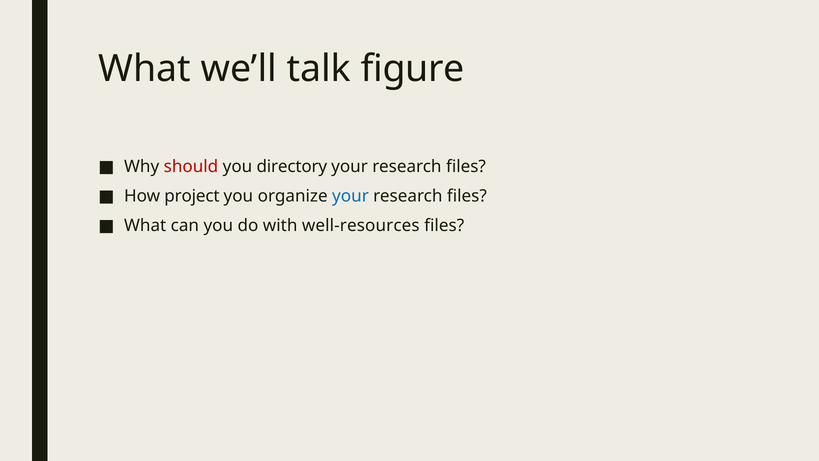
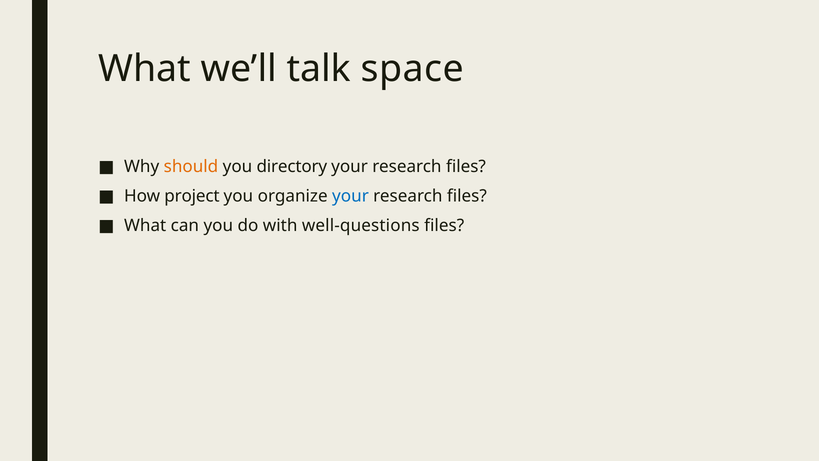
figure: figure -> space
should colour: red -> orange
well-resources: well-resources -> well-questions
